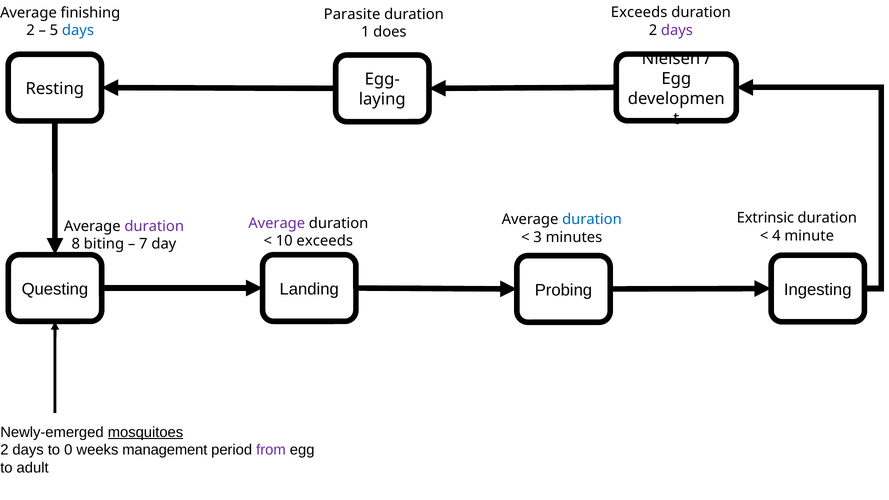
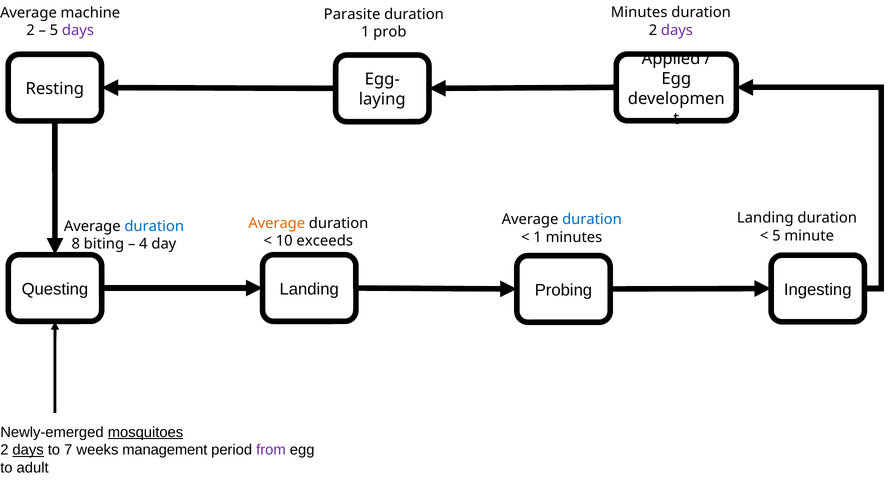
Exceeds at (639, 13): Exceeds -> Minutes
finishing: finishing -> machine
days at (78, 31) colour: blue -> purple
does: does -> prob
Nielsen: Nielsen -> Applied
Extrinsic at (765, 218): Extrinsic -> Landing
Average at (277, 223) colour: purple -> orange
duration at (154, 226) colour: purple -> blue
4 at (776, 236): 4 -> 5
3 at (538, 237): 3 -> 1
7: 7 -> 4
days at (28, 450) underline: none -> present
0: 0 -> 7
